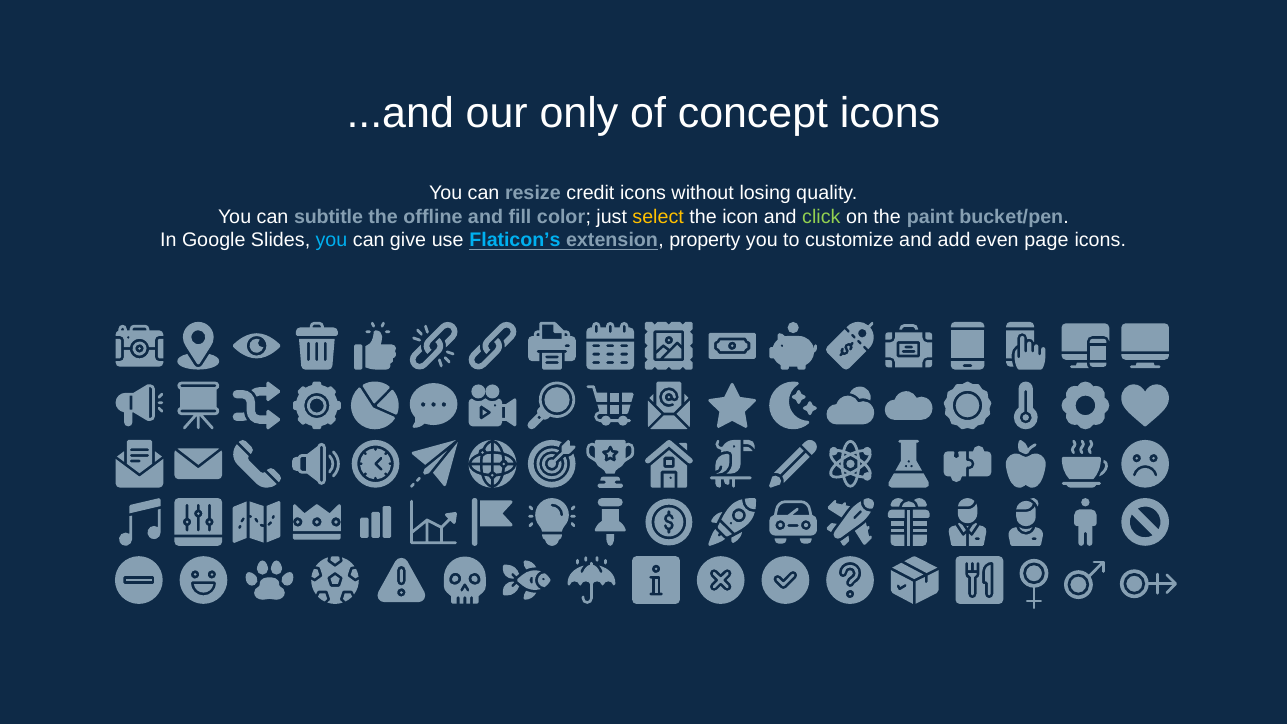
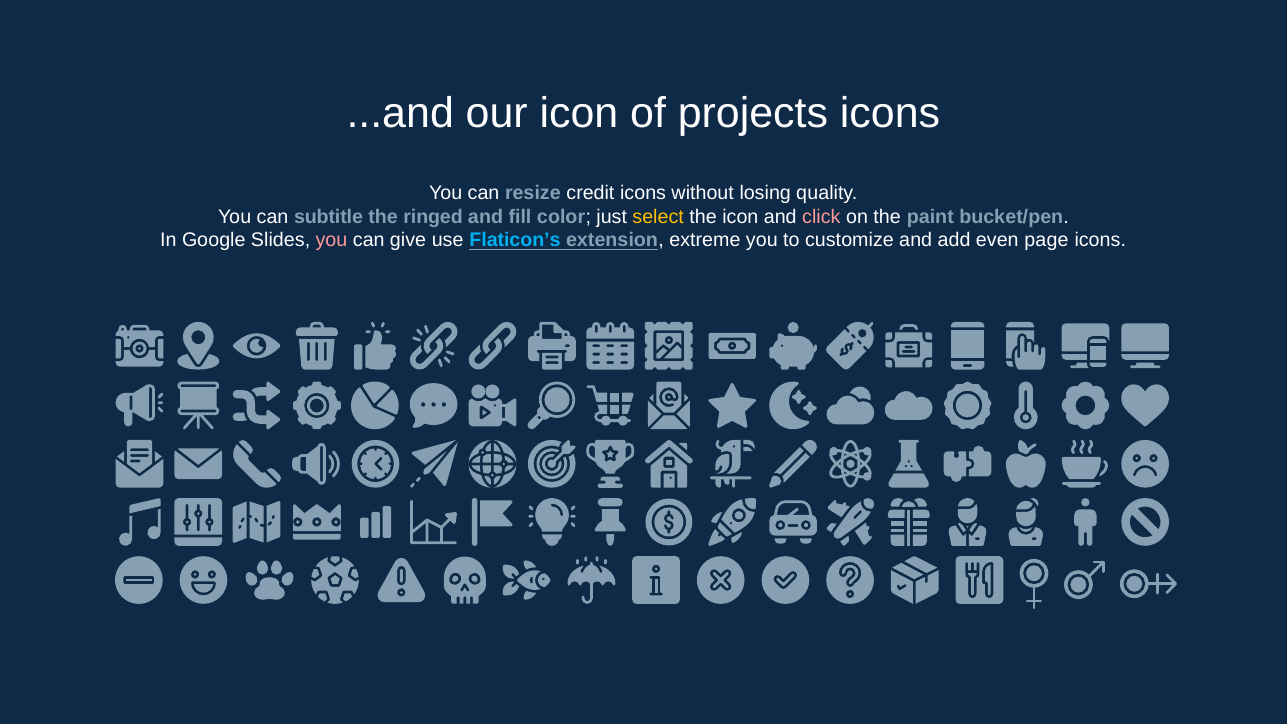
our only: only -> icon
concept: concept -> projects
offline: offline -> ringed
click colour: light green -> pink
you at (332, 240) colour: light blue -> pink
property: property -> extreme
